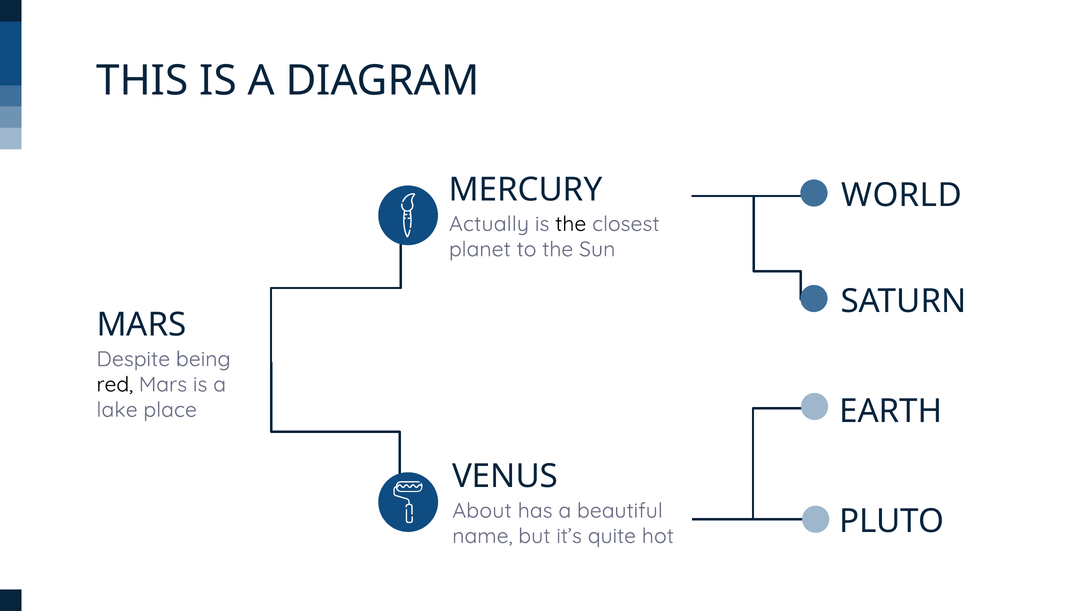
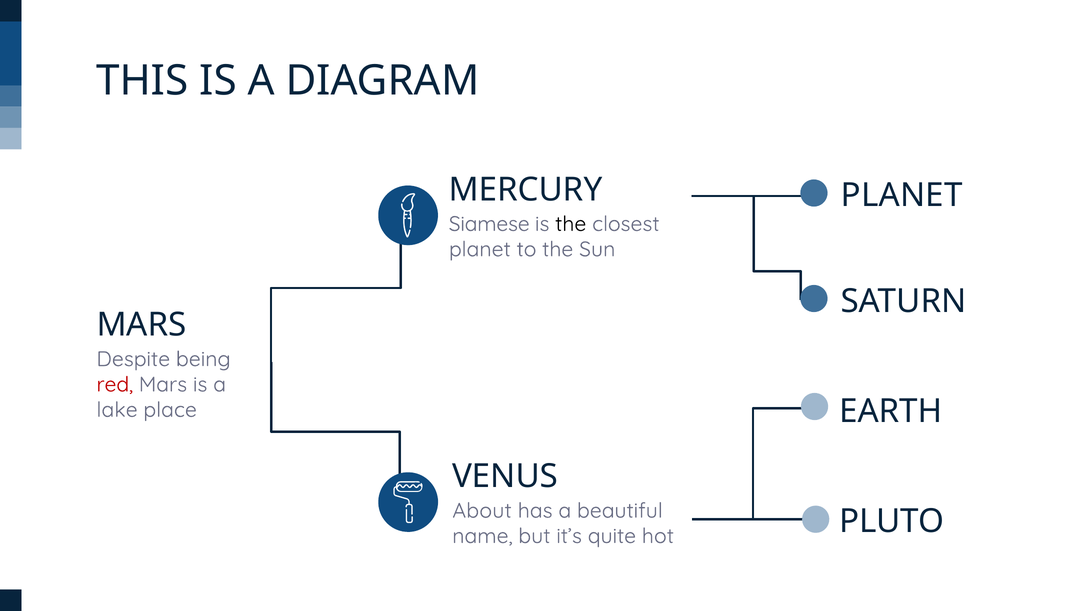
WORLD at (902, 195): WORLD -> PLANET
Actually: Actually -> Siamese
red colour: black -> red
